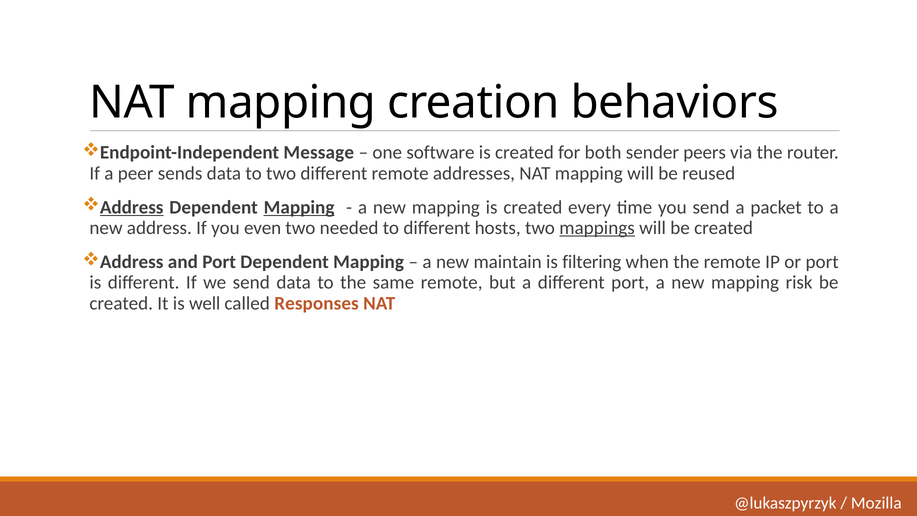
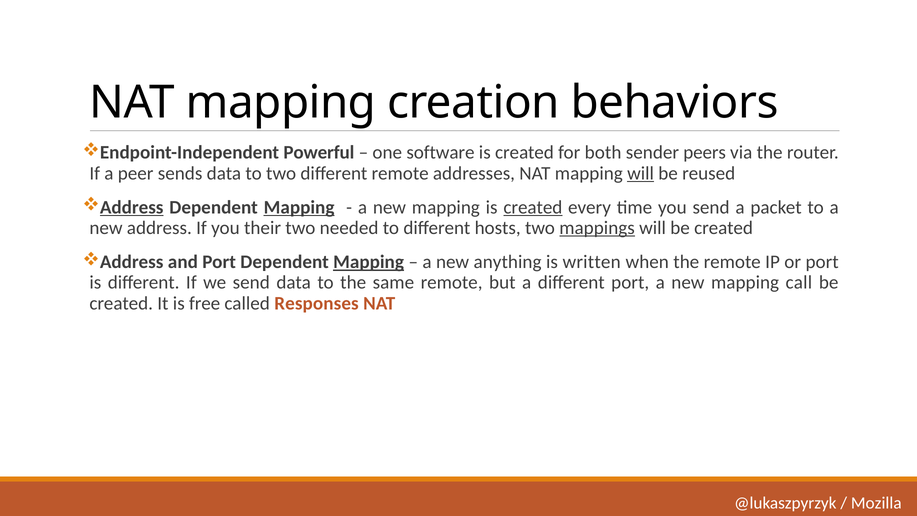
Message: Message -> Powerful
will at (641, 173) underline: none -> present
created at (533, 207) underline: none -> present
even: even -> their
Mapping at (369, 262) underline: none -> present
maintain: maintain -> anything
filtering: filtering -> written
risk: risk -> call
well: well -> free
